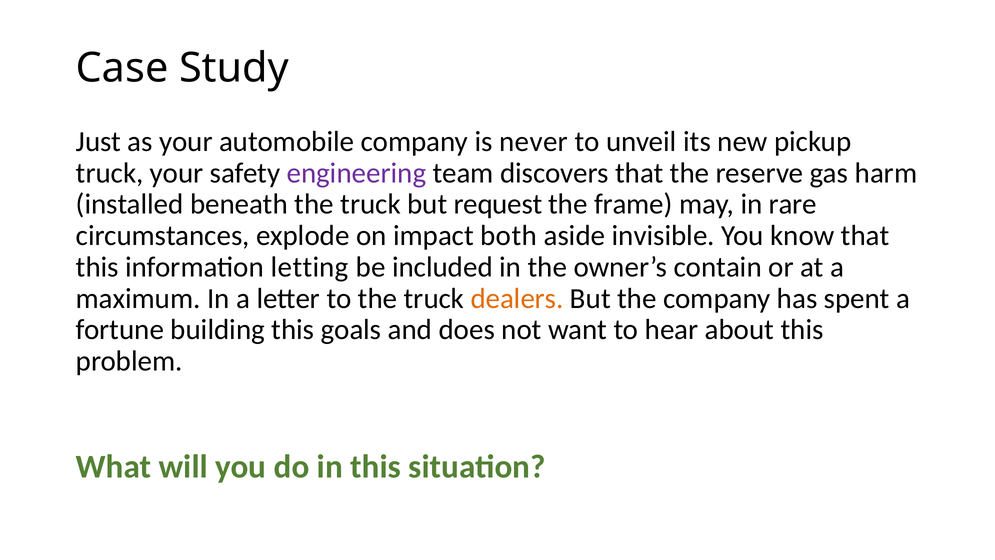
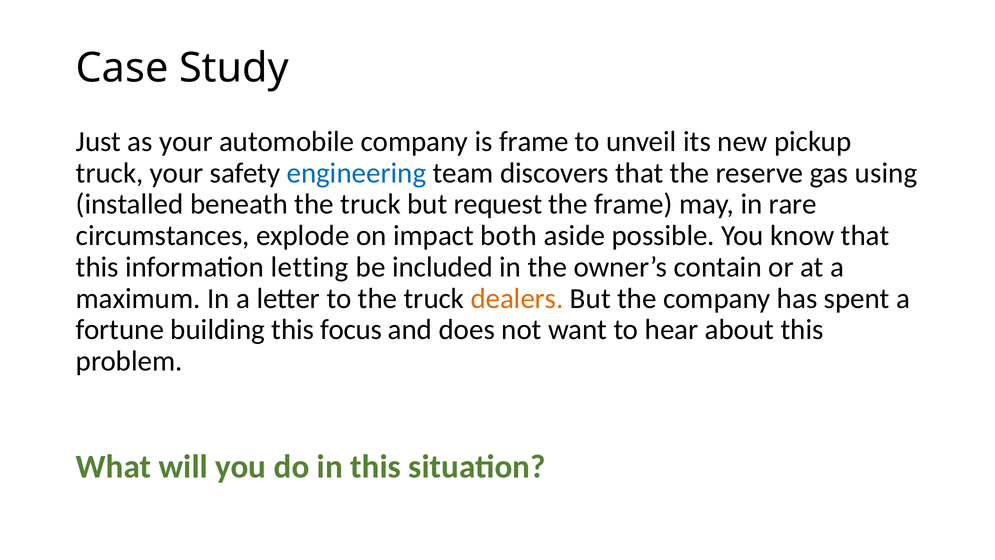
is never: never -> frame
engineering colour: purple -> blue
harm: harm -> using
invisible: invisible -> possible
goals: goals -> focus
